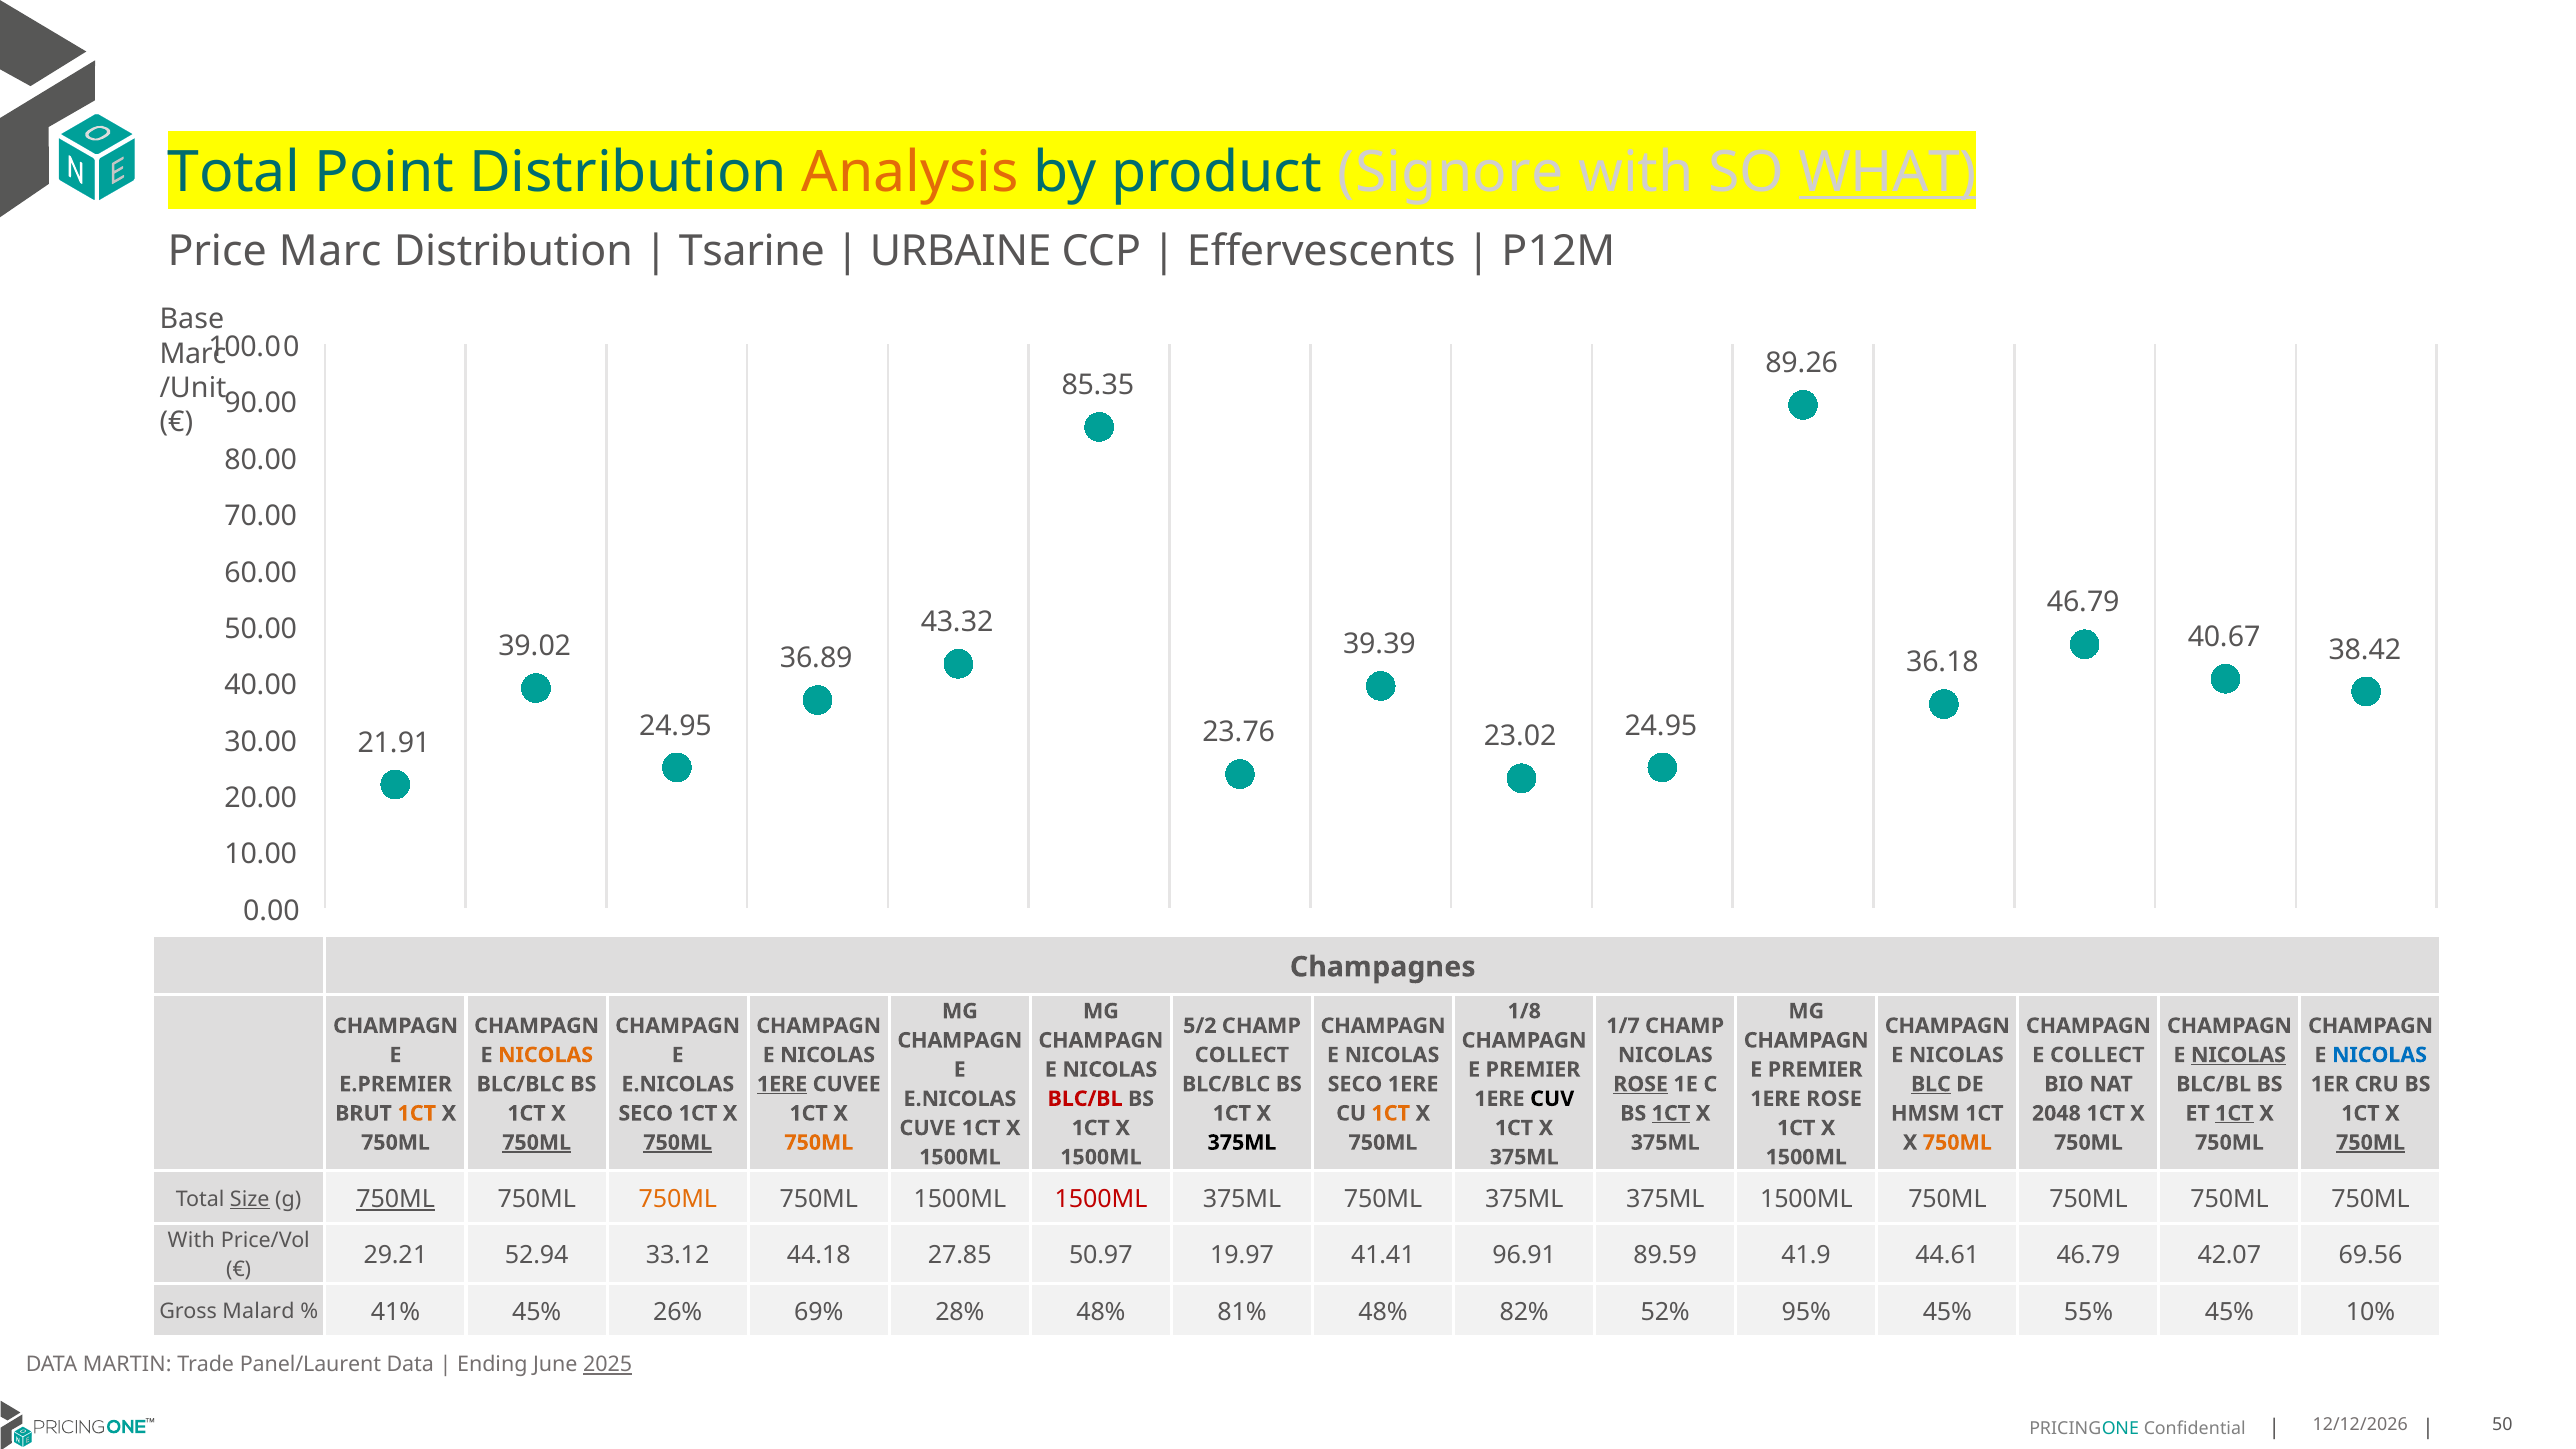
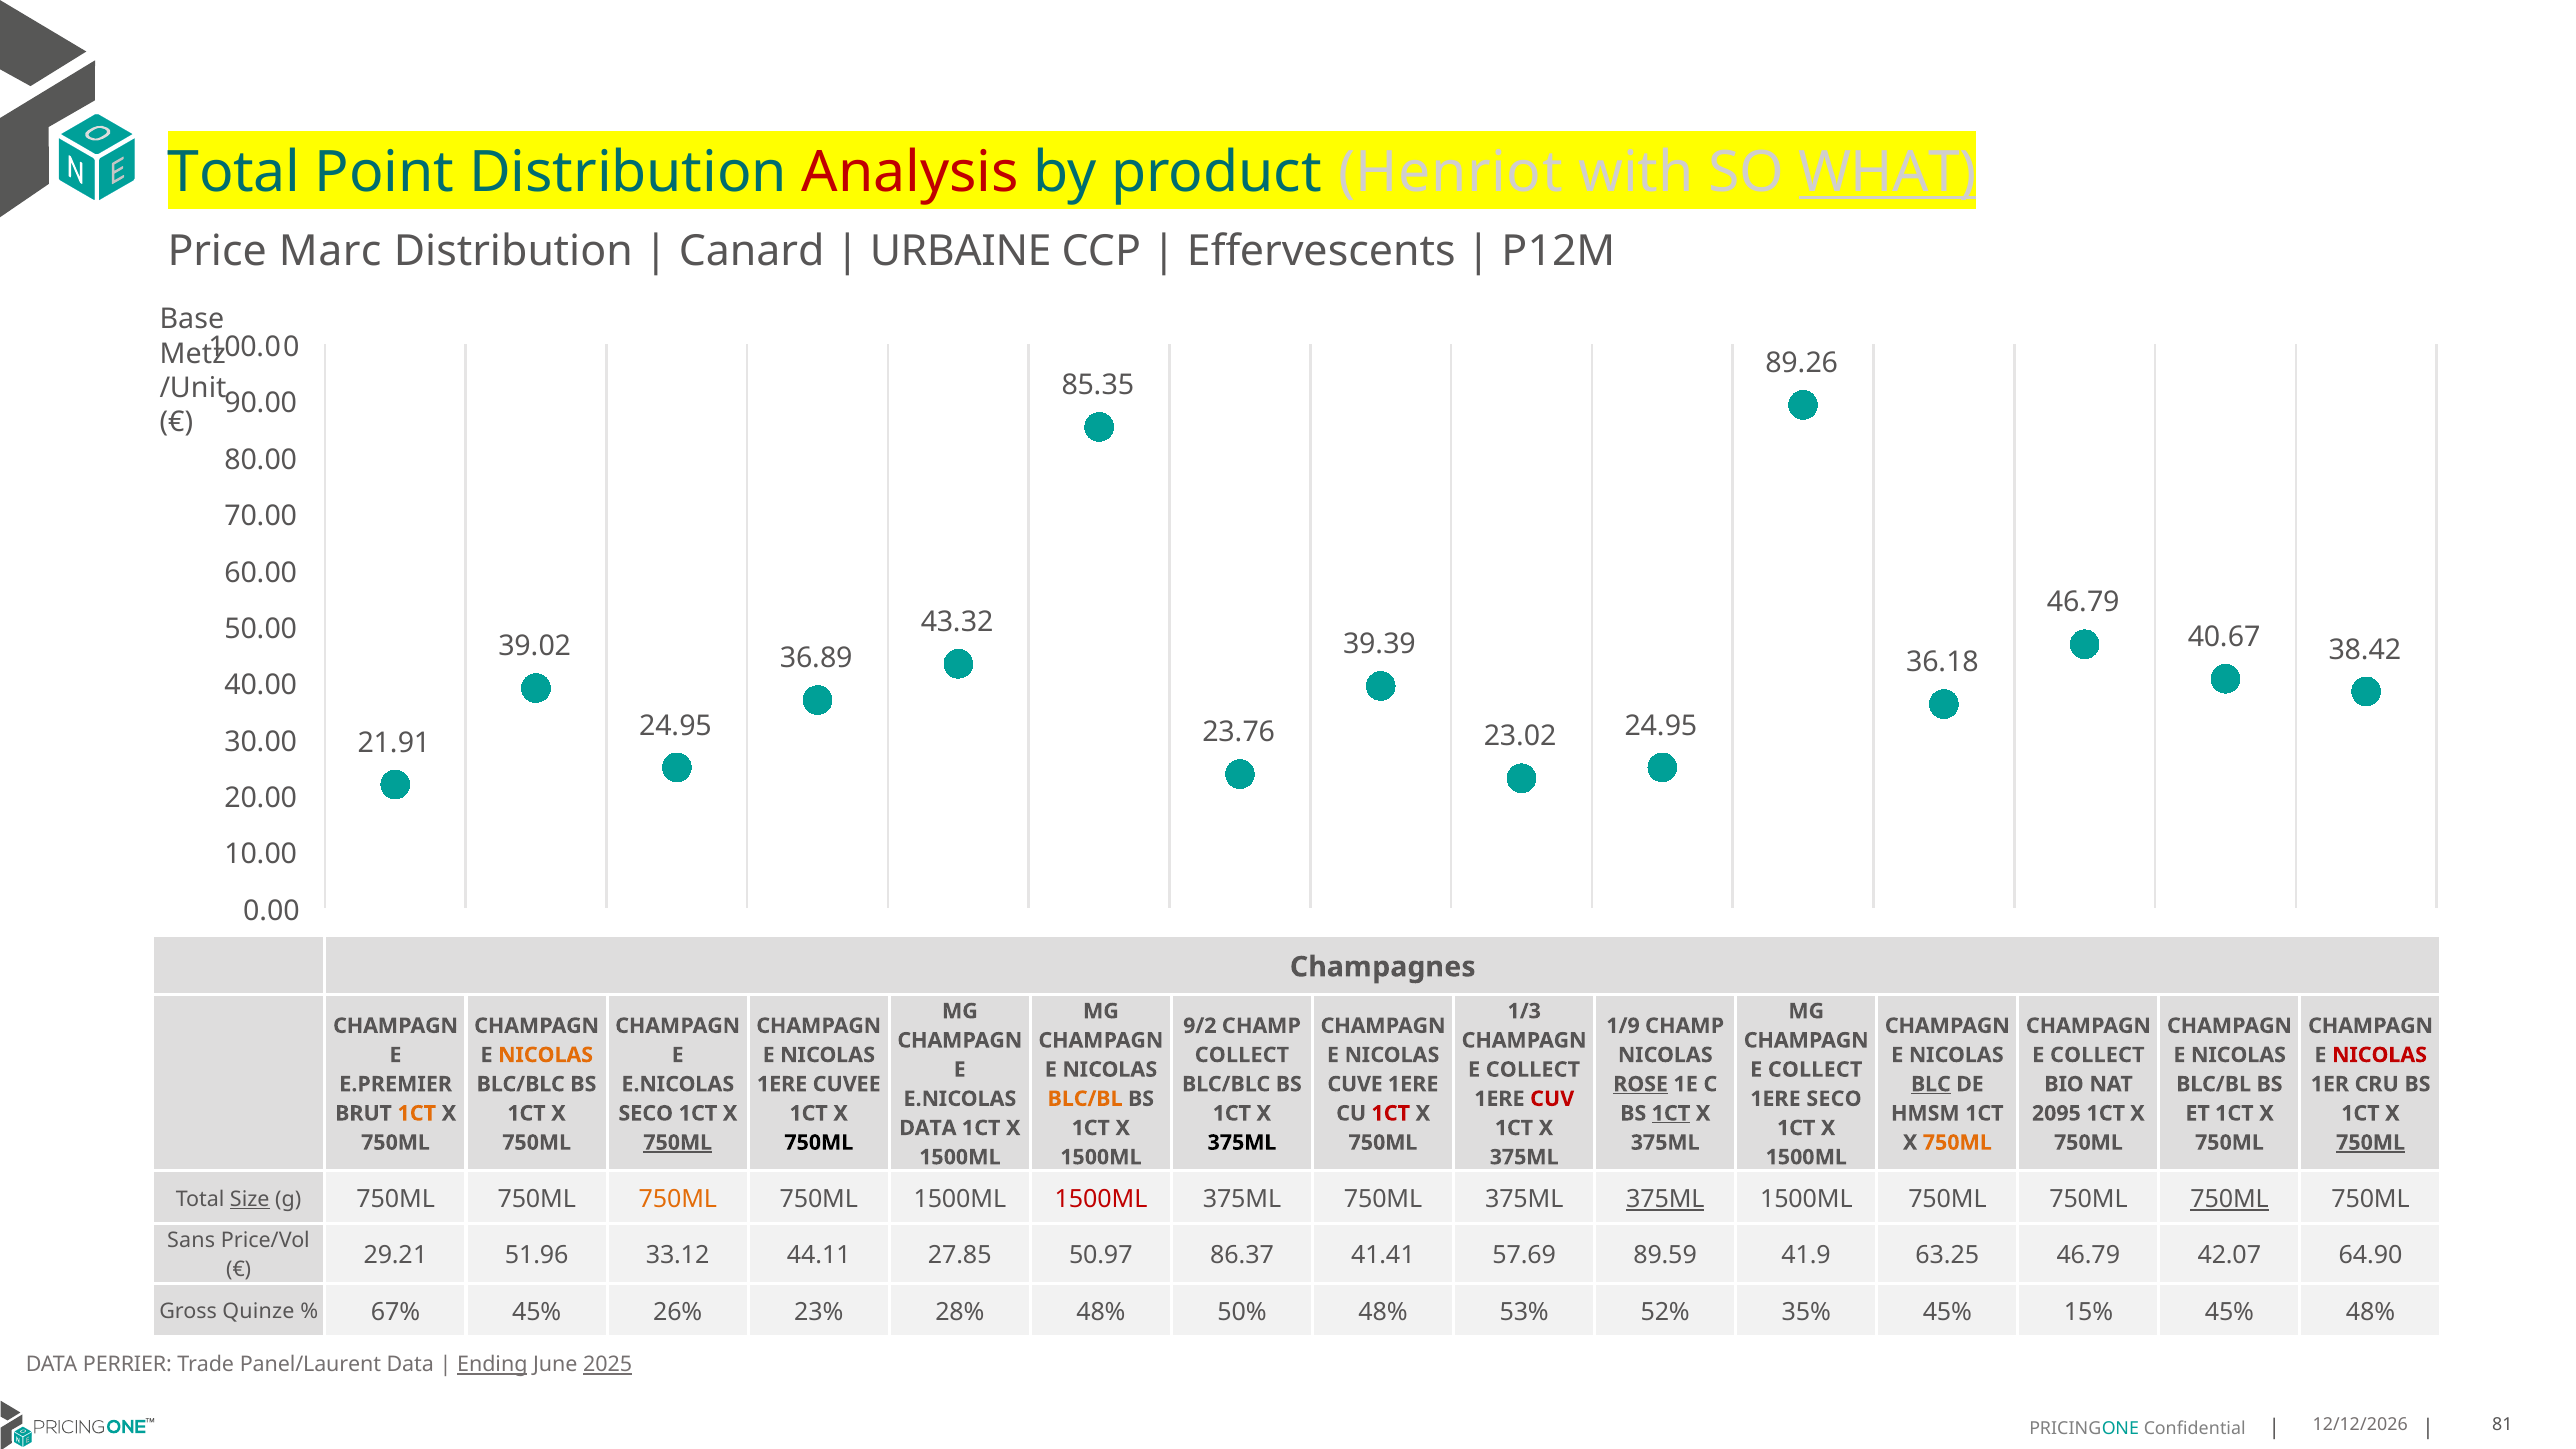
Analysis colour: orange -> red
Signore: Signore -> Henriot
Tsarine: Tsarine -> Canard
Marc at (193, 354): Marc -> Metz
1/8: 1/8 -> 1/3
5/2: 5/2 -> 9/2
1/7: 1/7 -> 1/9
NICOLAS at (2238, 1055) underline: present -> none
NICOLAS at (2380, 1055) colour: blue -> red
PREMIER at (1533, 1070): PREMIER -> COLLECT
PREMIER at (1815, 1070): PREMIER -> COLLECT
1ERE at (782, 1084) underline: present -> none
SECO at (1355, 1084): SECO -> CUVE
BLC/BL at (1085, 1099) colour: red -> orange
CUV colour: black -> red
1ERE ROSE: ROSE -> SECO
1CT at (1391, 1113) colour: orange -> red
2048: 2048 -> 2095
1CT at (2234, 1113) underline: present -> none
CUVE at (928, 1128): CUVE -> DATA
750ML at (537, 1143) underline: present -> none
750ML at (819, 1143) colour: orange -> black
750ML at (396, 1199) underline: present -> none
375ML at (1665, 1199) underline: none -> present
750ML at (2230, 1199) underline: none -> present
With at (191, 1241): With -> Sans
52.94: 52.94 -> 51.96
44.18: 44.18 -> 44.11
19.97: 19.97 -> 86.37
96.91: 96.91 -> 57.69
44.61: 44.61 -> 63.25
69.56: 69.56 -> 64.90
Malard: Malard -> Quinze
41%: 41% -> 67%
69%: 69% -> 23%
81%: 81% -> 50%
82%: 82% -> 53%
95%: 95% -> 35%
55%: 55% -> 15%
45% 10%: 10% -> 48%
MARTIN: MARTIN -> PERRIER
Ending underline: none -> present
50: 50 -> 81
